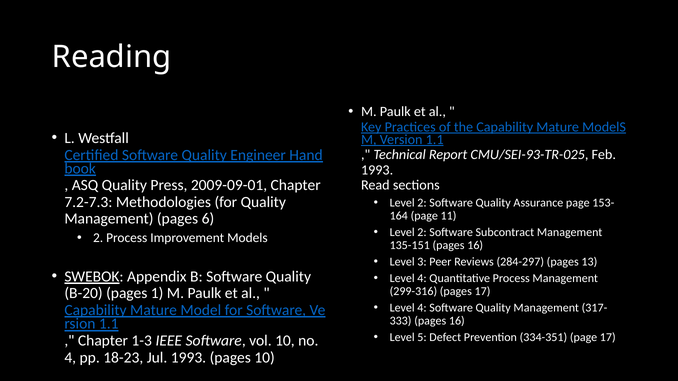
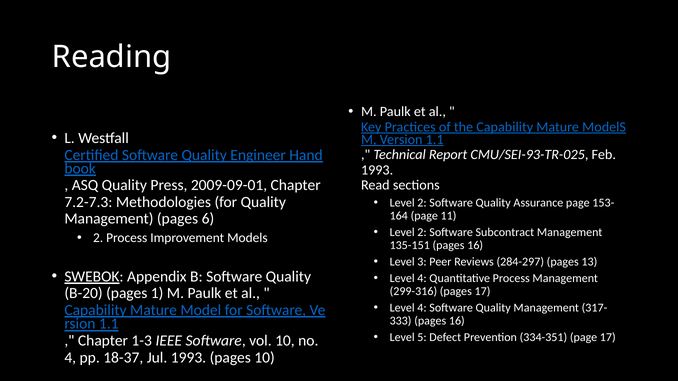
18-23: 18-23 -> 18-37
